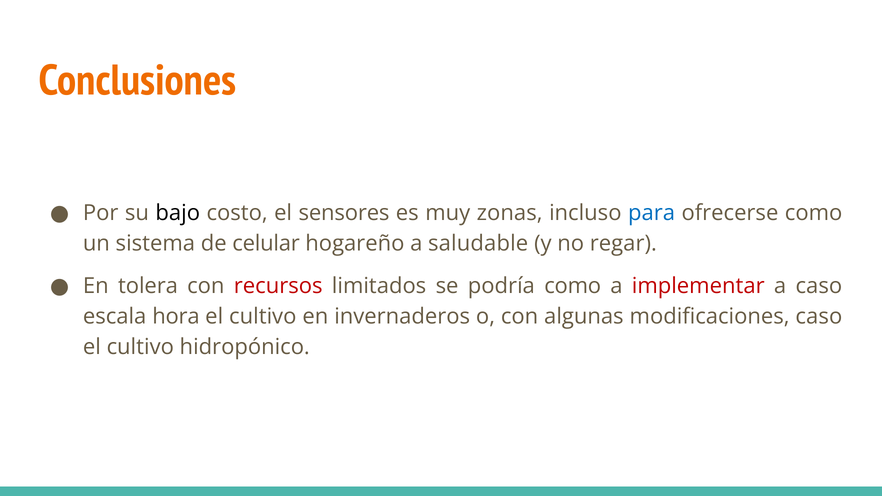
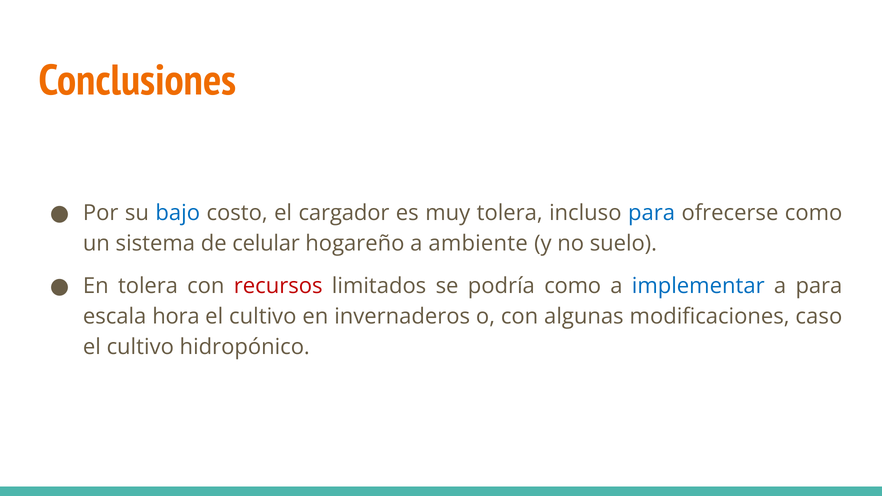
bajo colour: black -> blue
sensores: sensores -> cargador
muy zonas: zonas -> tolera
saludable: saludable -> ambiente
regar: regar -> suelo
implementar colour: red -> blue
a caso: caso -> para
